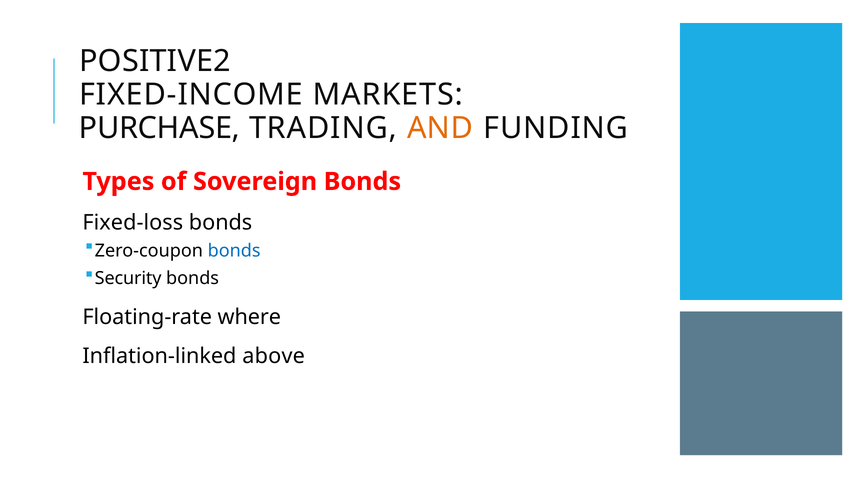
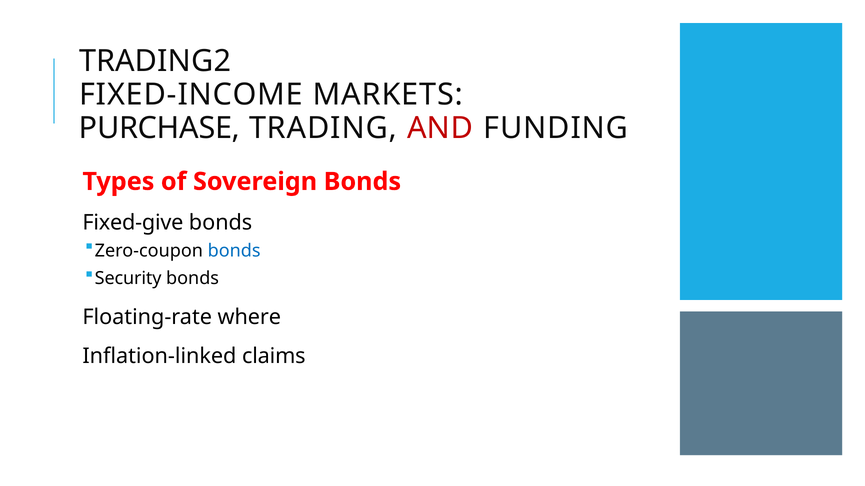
POSITIVE2: POSITIVE2 -> TRADING2
AND colour: orange -> red
Fixed-loss: Fixed-loss -> Fixed-give
above: above -> claims
